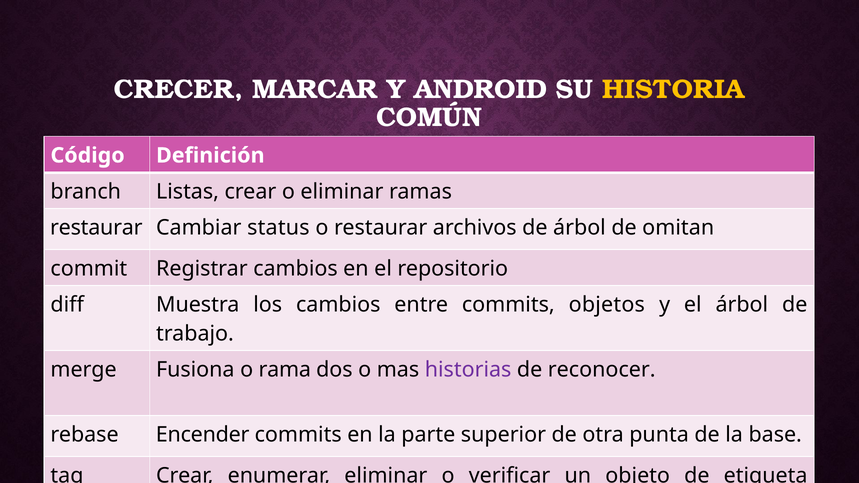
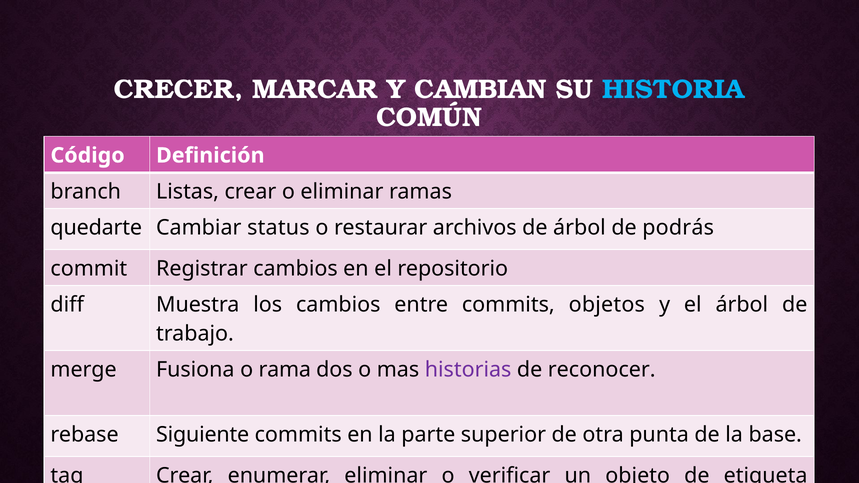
ANDROID: ANDROID -> CAMBIAN
HISTORIA colour: yellow -> light blue
restaurar at (96, 228): restaurar -> quedarte
omitan: omitan -> podrás
Encender: Encender -> Siguiente
